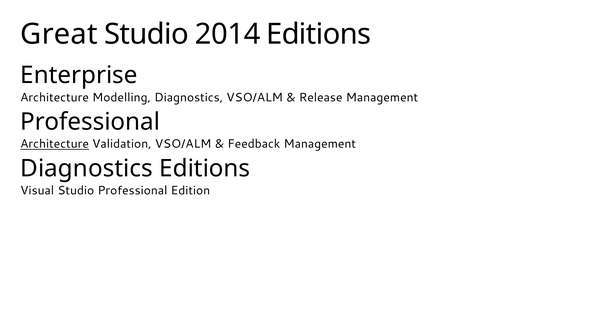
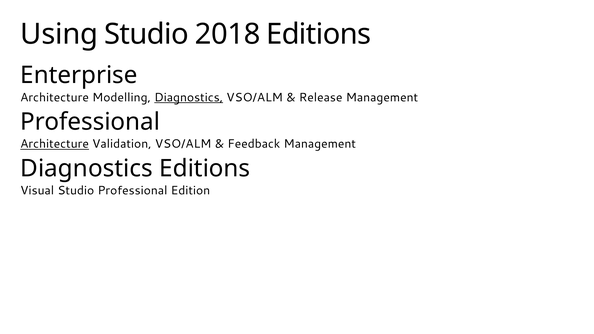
Great: Great -> Using
2014: 2014 -> 2018
Diagnostics at (189, 97) underline: none -> present
